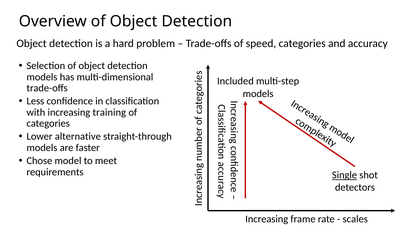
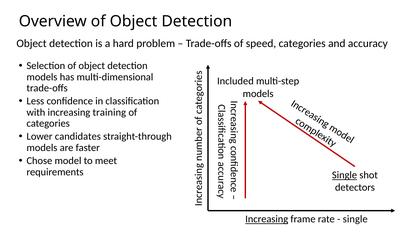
alternative: alternative -> candidates
Increasing at (267, 219) underline: none -> present
scales at (355, 219): scales -> single
